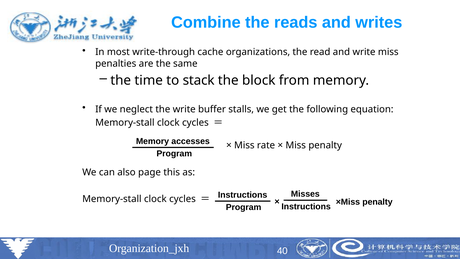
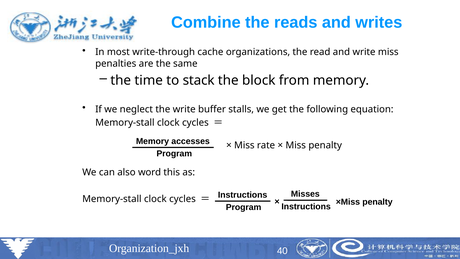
page: page -> word
